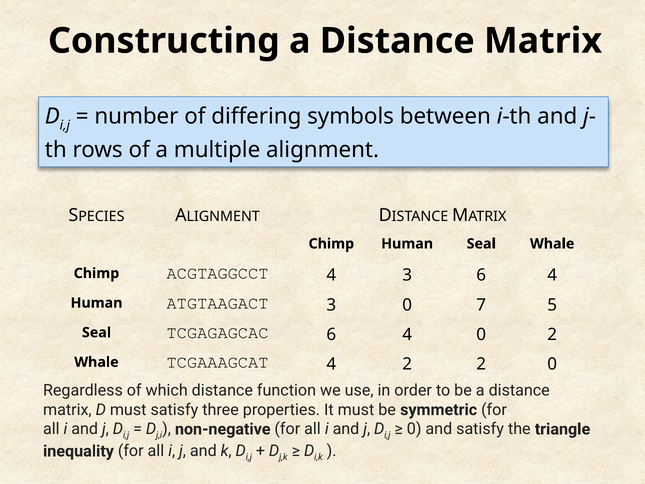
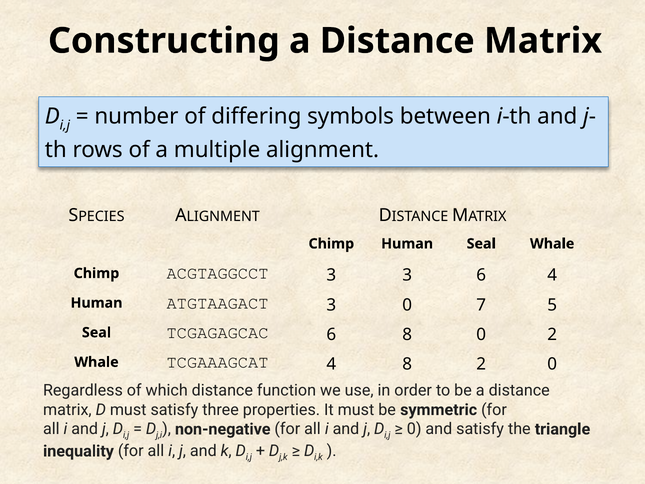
ACGTAGGCCT 4: 4 -> 3
TCGAGAGCAC 6 4: 4 -> 8
4 2: 2 -> 8
